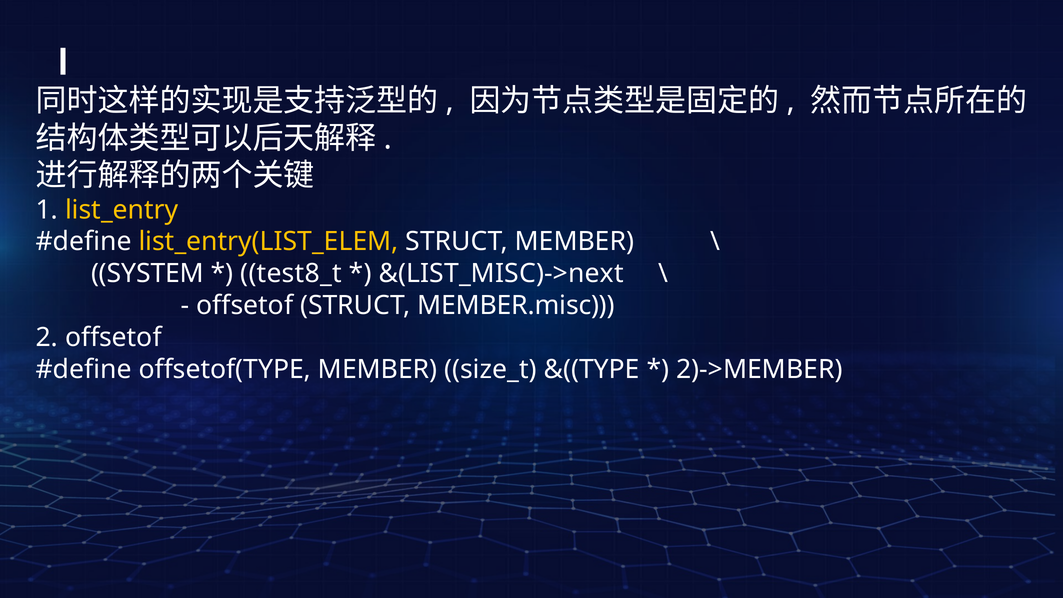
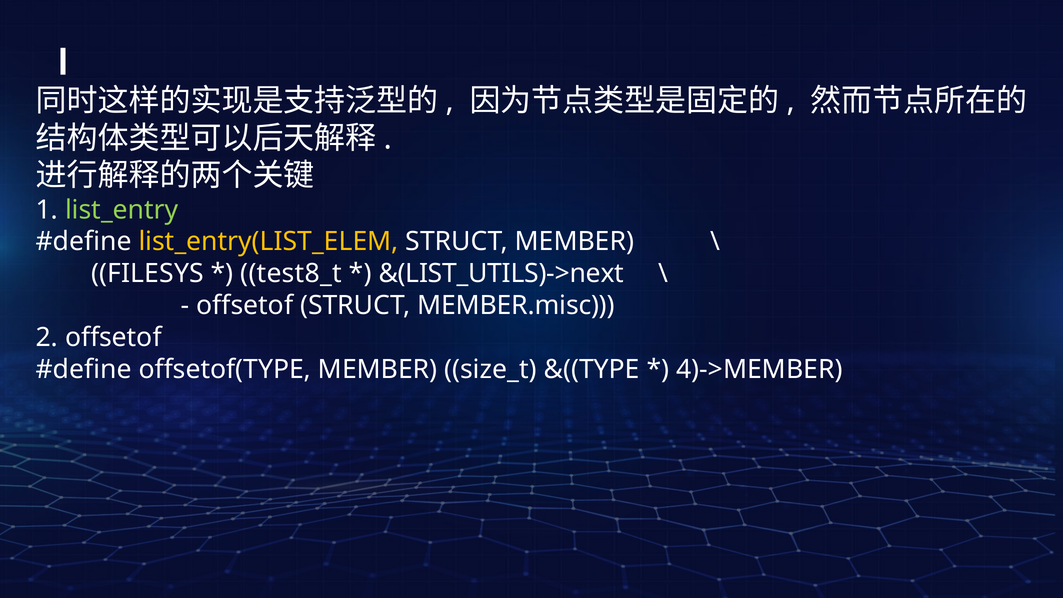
list_entry colour: yellow -> light green
SYSTEM: SYSTEM -> FILESYS
&(LIST_MISC)->next: &(LIST_MISC)->next -> &(LIST_UTILS)->next
2)->MEMBER: 2)->MEMBER -> 4)->MEMBER
